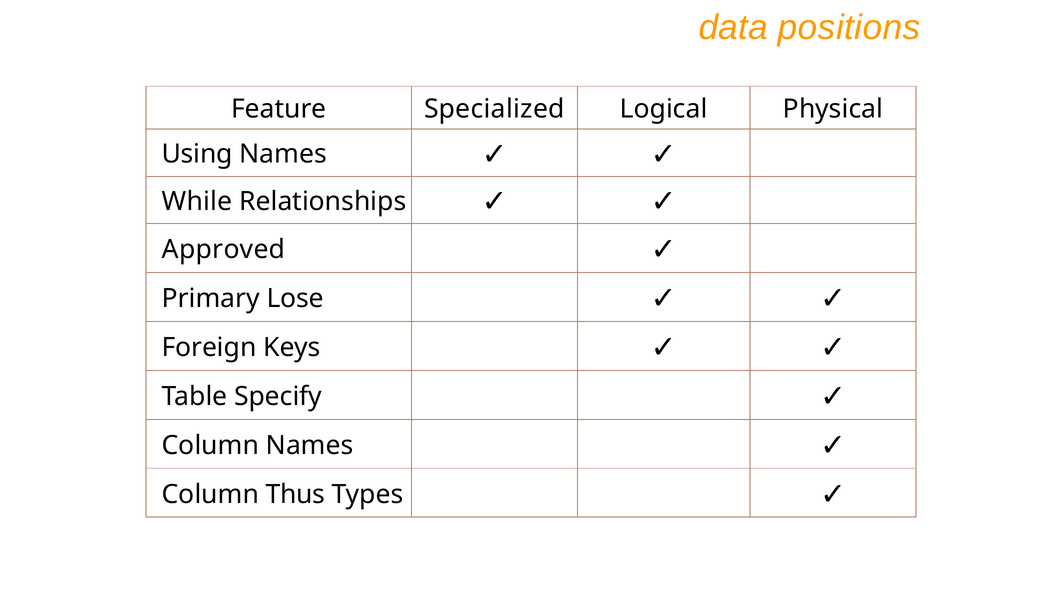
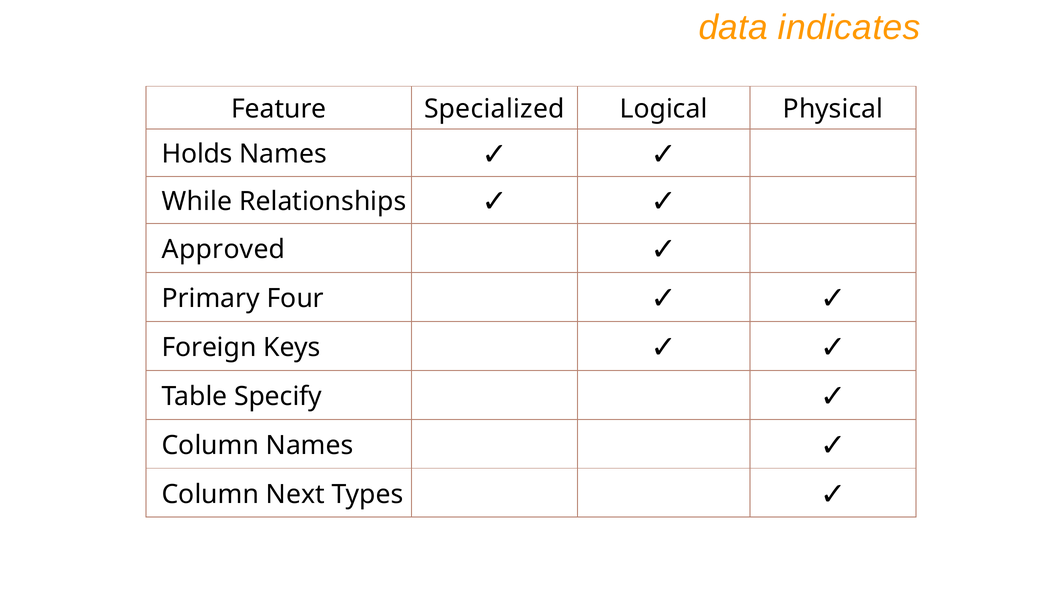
positions: positions -> indicates
Using: Using -> Holds
Lose: Lose -> Four
Thus: Thus -> Next
